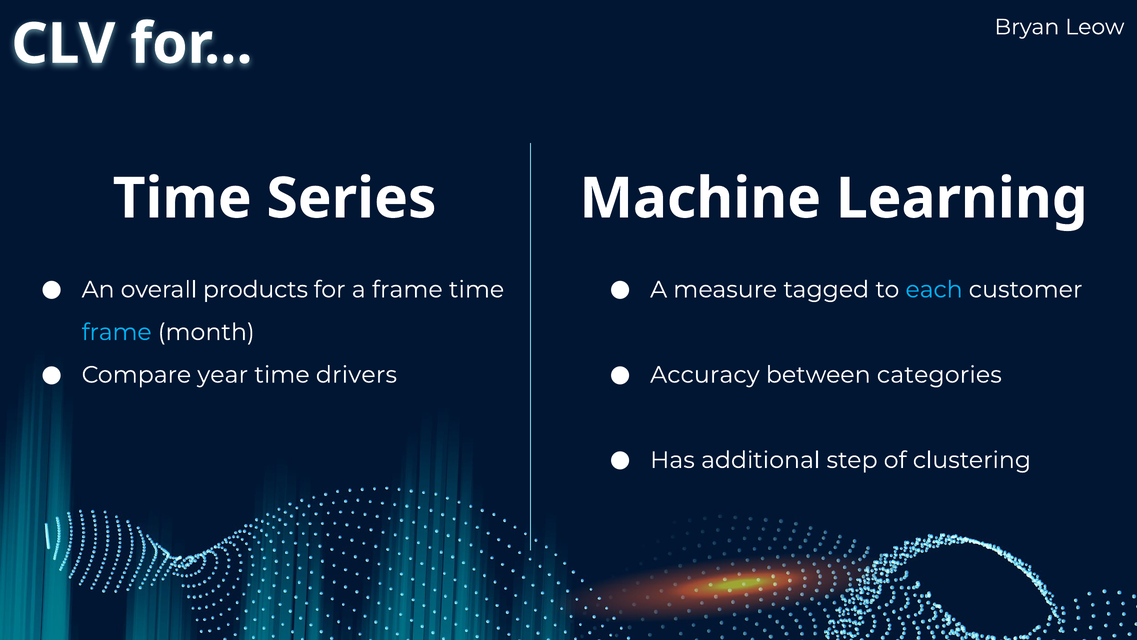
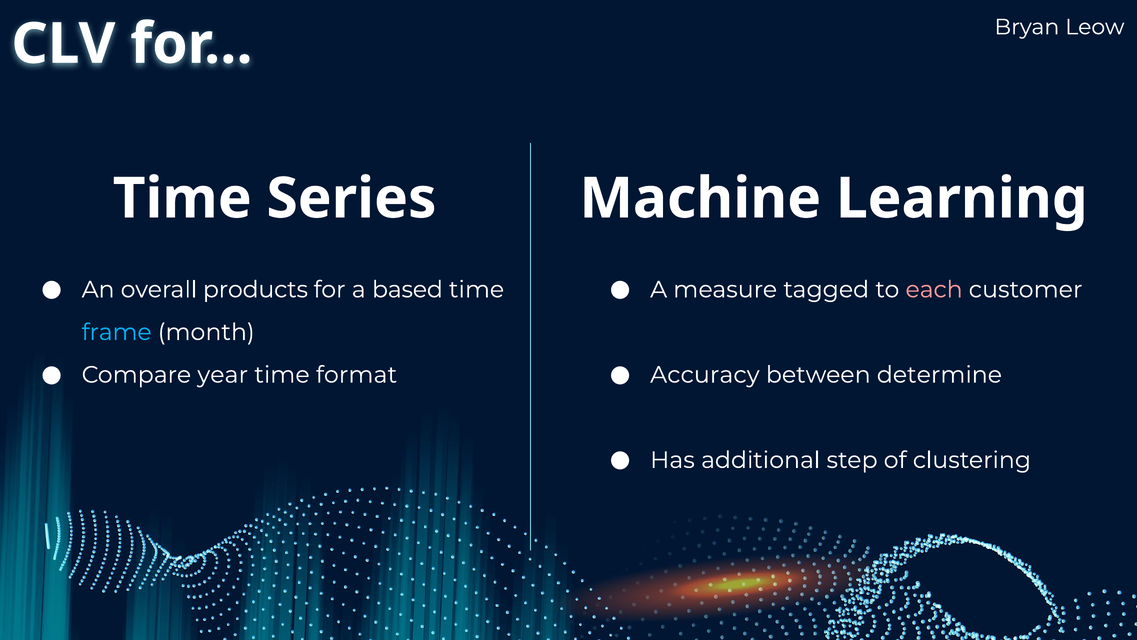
a frame: frame -> based
each colour: light blue -> pink
drivers: drivers -> format
categories: categories -> determine
